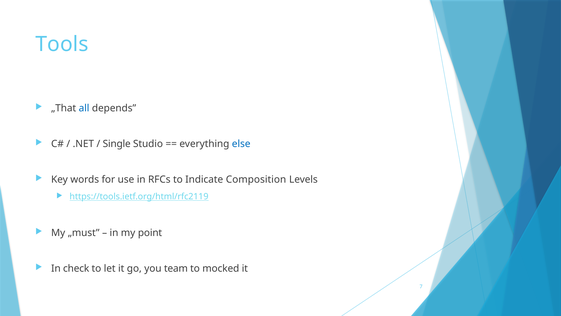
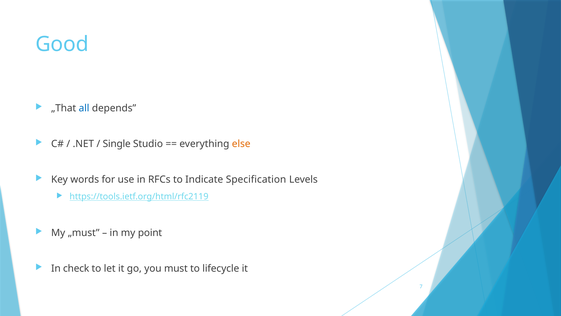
Tools: Tools -> Good
else colour: blue -> orange
Composition: Composition -> Specification
team: team -> must
mocked: mocked -> lifecycle
